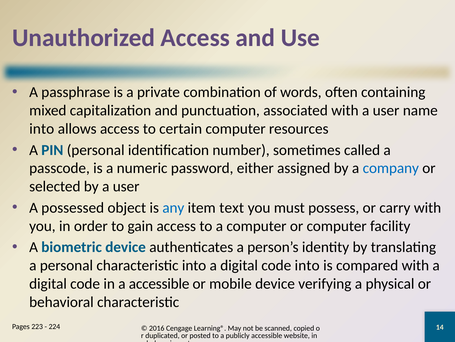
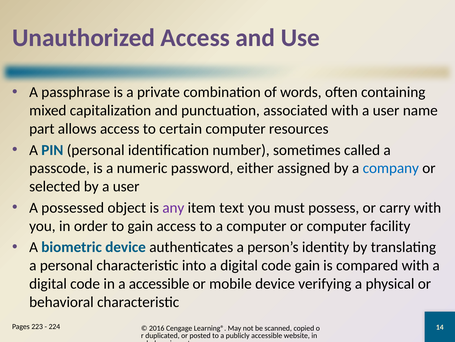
into at (42, 128): into -> part
any colour: blue -> purple
code into: into -> gain
